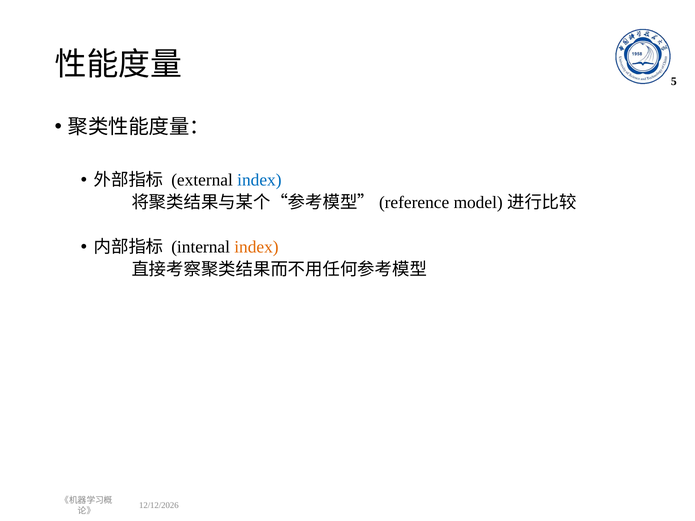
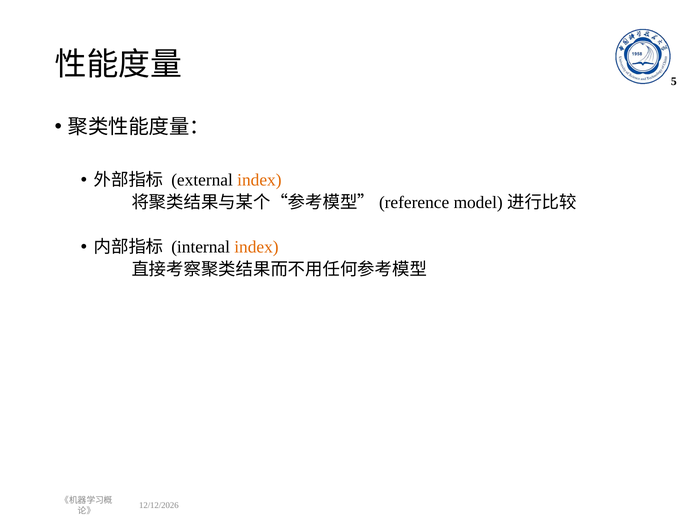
index at (259, 180) colour: blue -> orange
